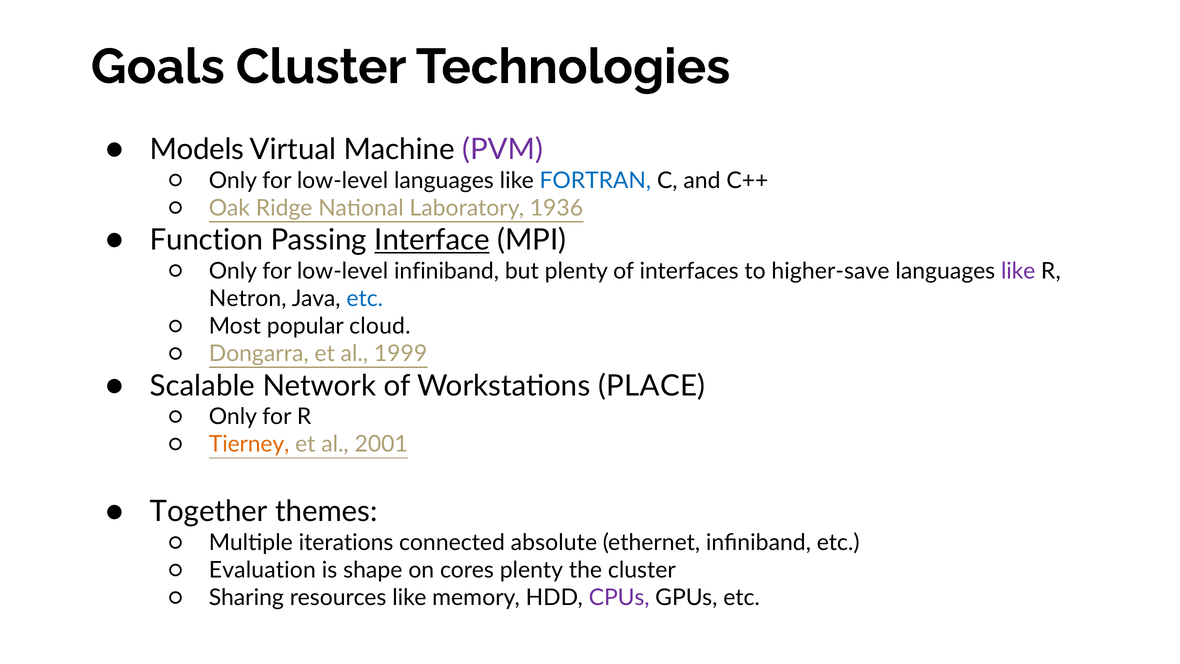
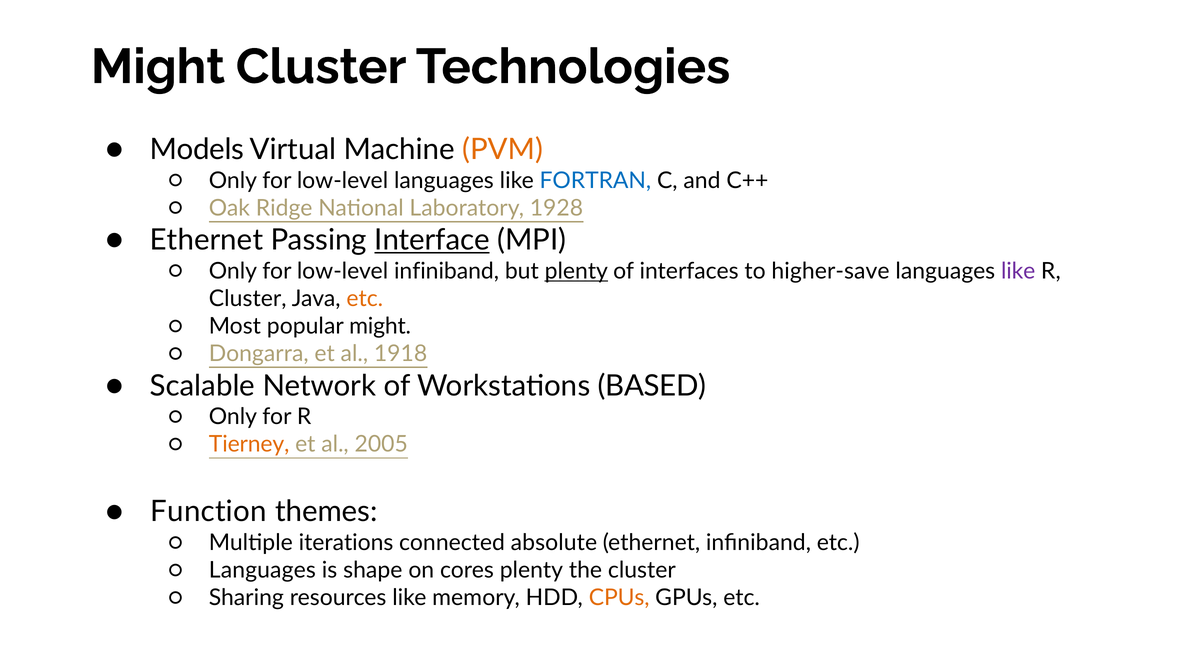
Goals at (158, 67): Goals -> Might
PVM colour: purple -> orange
1936: 1936 -> 1928
Function at (207, 240): Function -> Ethernet
plenty at (576, 271) underline: none -> present
Netron at (248, 299): Netron -> Cluster
etc at (365, 299) colour: blue -> orange
popular cloud: cloud -> might
1999: 1999 -> 1918
PLACE: PLACE -> BASED
2001: 2001 -> 2005
Together: Together -> Function
Evaluation at (262, 570): Evaluation -> Languages
CPUs colour: purple -> orange
